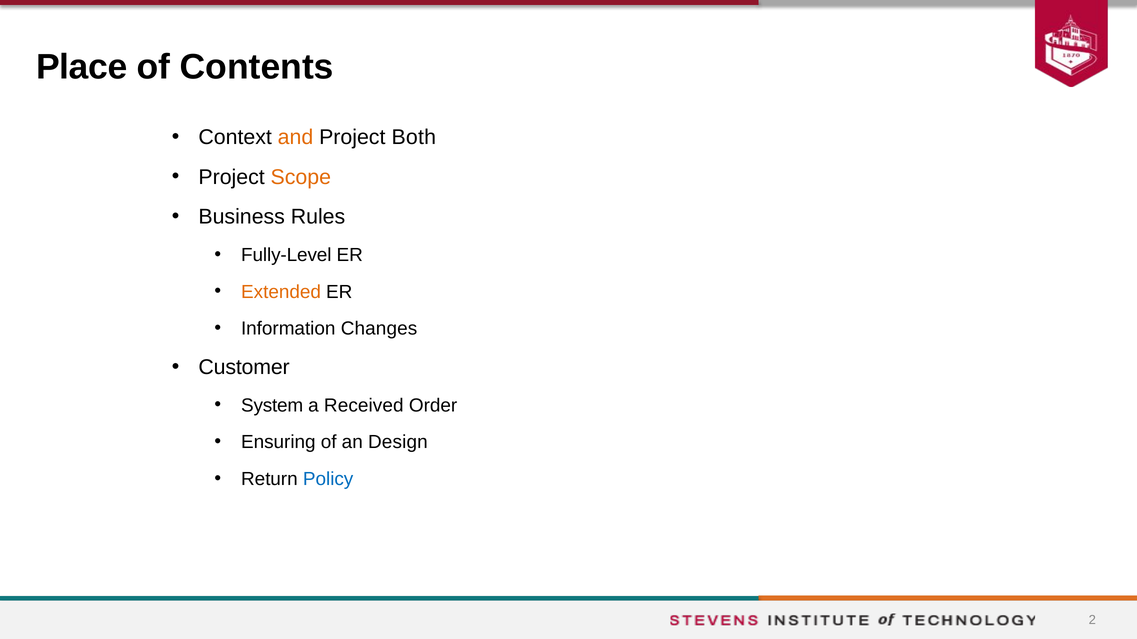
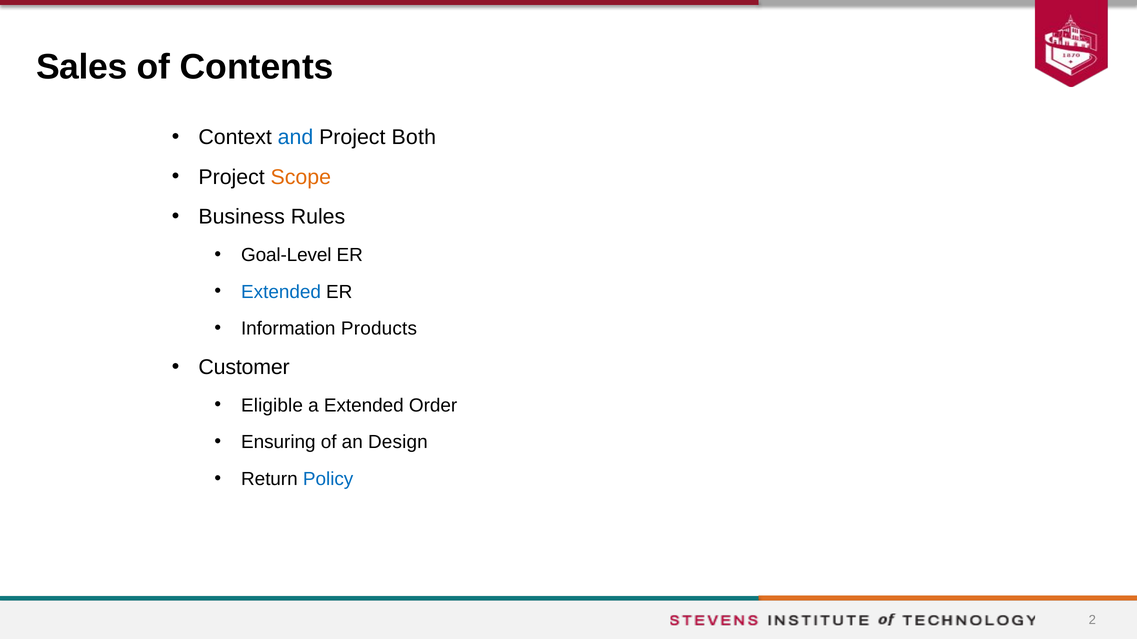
Place: Place -> Sales
and colour: orange -> blue
Fully-Level: Fully-Level -> Goal-Level
Extended at (281, 292) colour: orange -> blue
Changes: Changes -> Products
System: System -> Eligible
a Received: Received -> Extended
